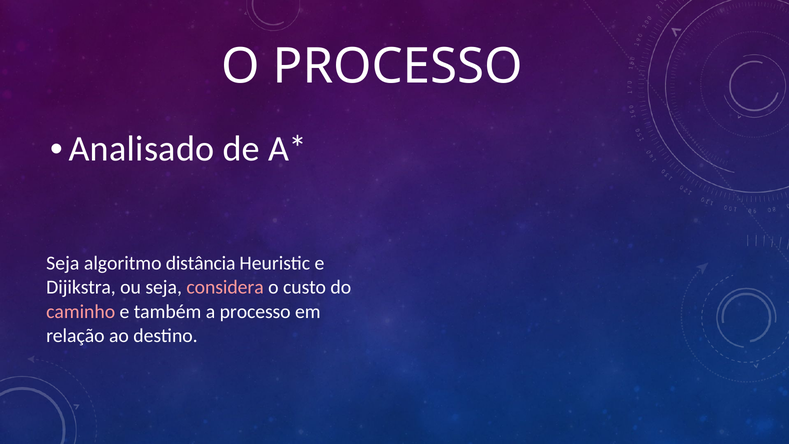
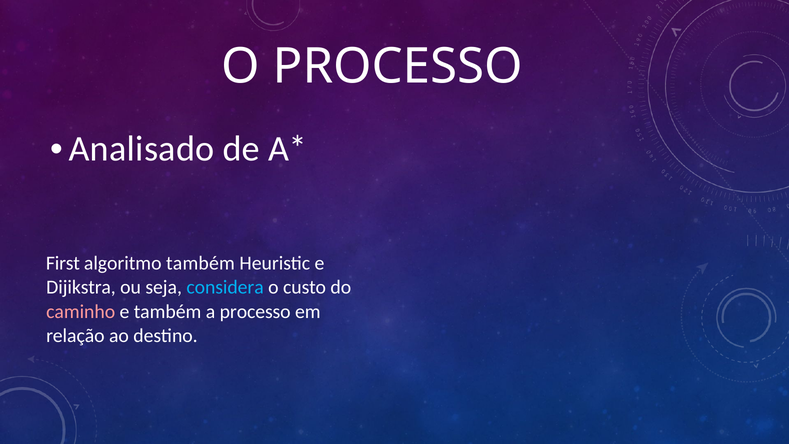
Seja at (63, 263): Seja -> First
algoritmo distância: distância -> também
considera colour: pink -> light blue
